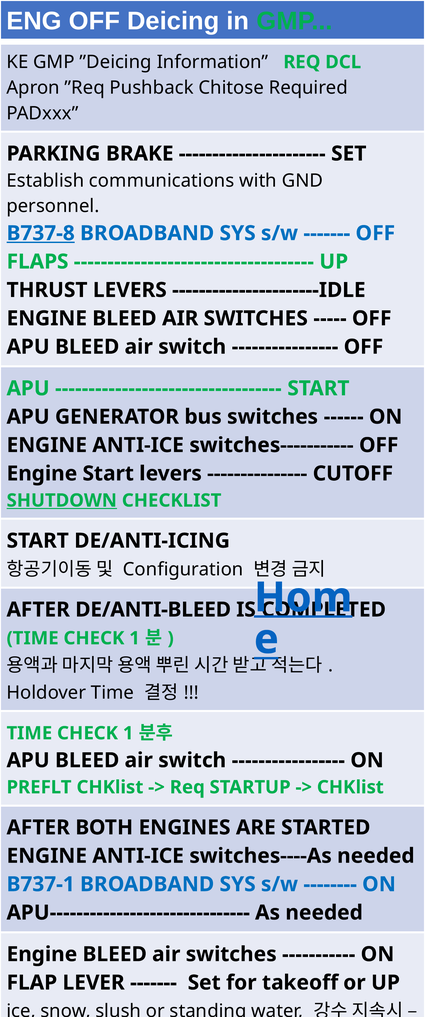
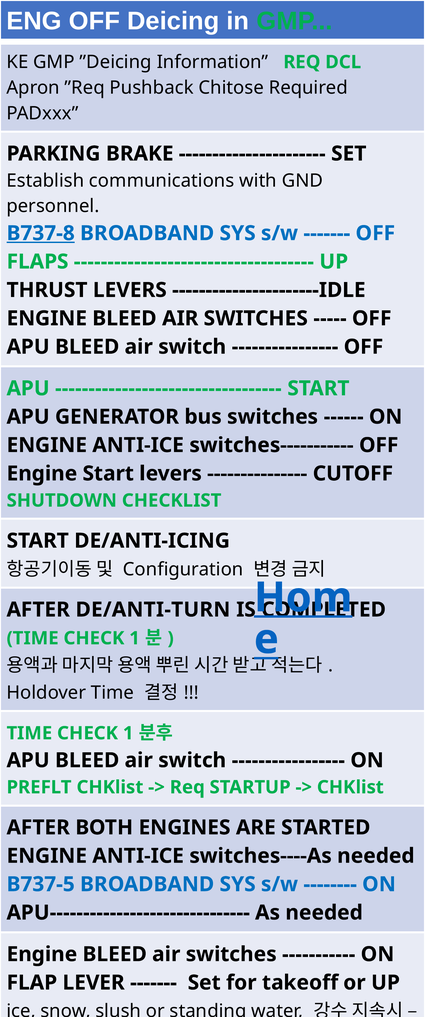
SHUTDOWN underline: present -> none
DE/ANTI-BLEED: DE/ANTI-BLEED -> DE/ANTI-TURN
B737-1: B737-1 -> B737-5
